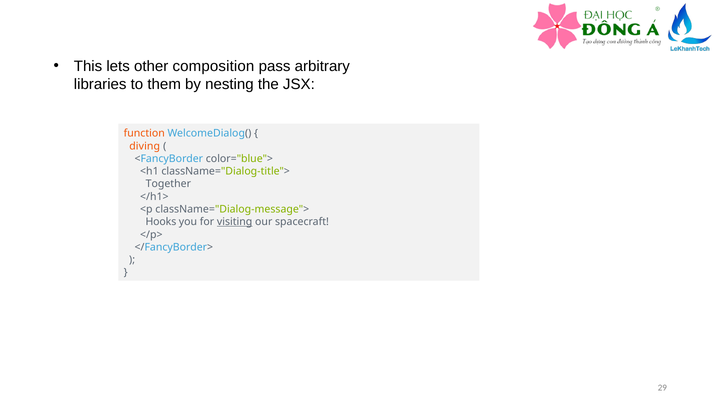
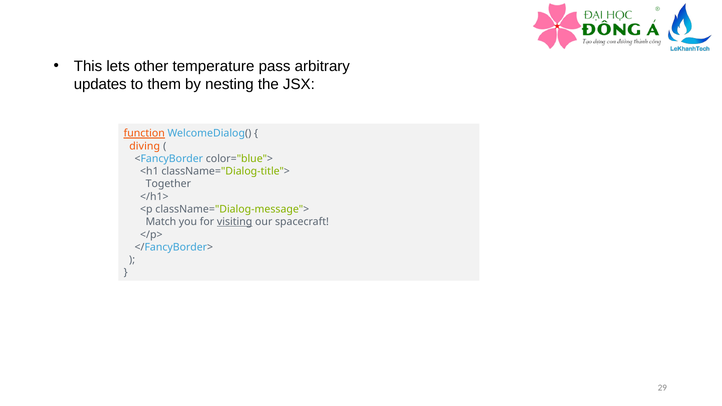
composition: composition -> temperature
libraries: libraries -> updates
function underline: none -> present
Hooks: Hooks -> Match
